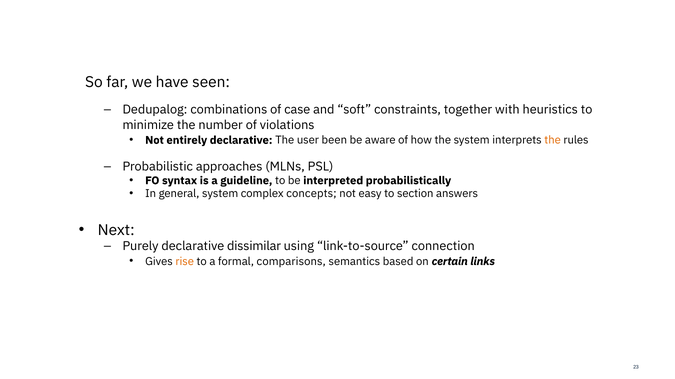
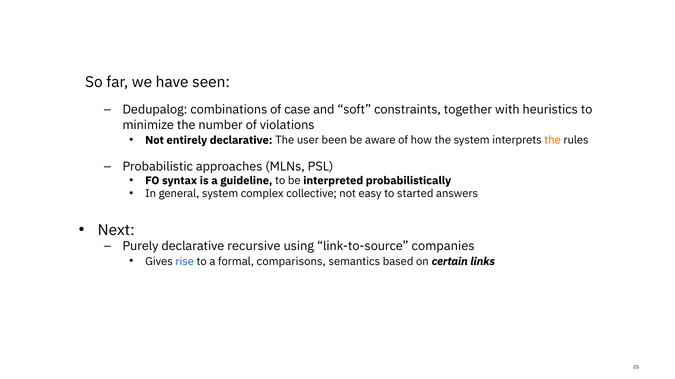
concepts: concepts -> collective
section: section -> started
dissimilar: dissimilar -> recursive
connection: connection -> companies
rise colour: orange -> blue
